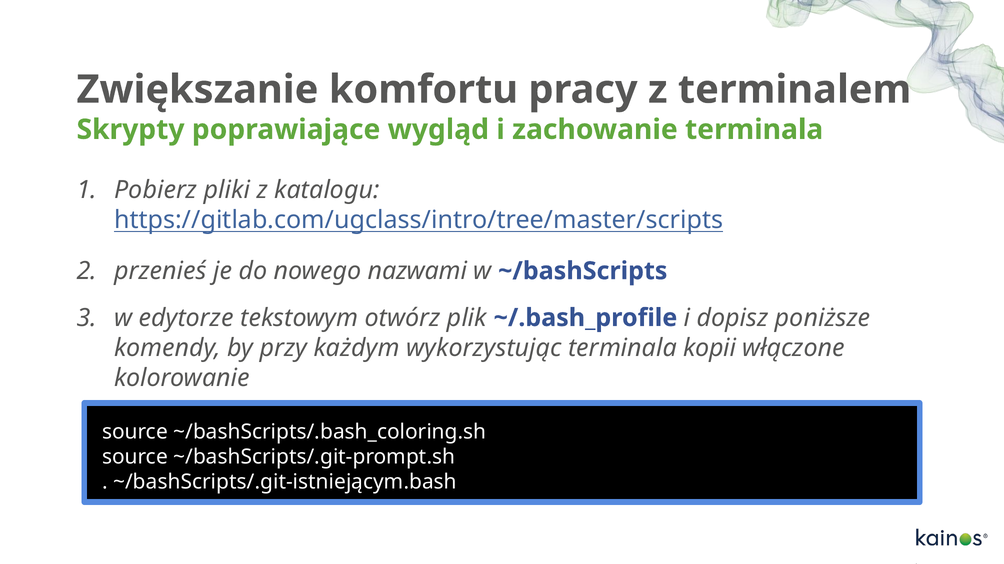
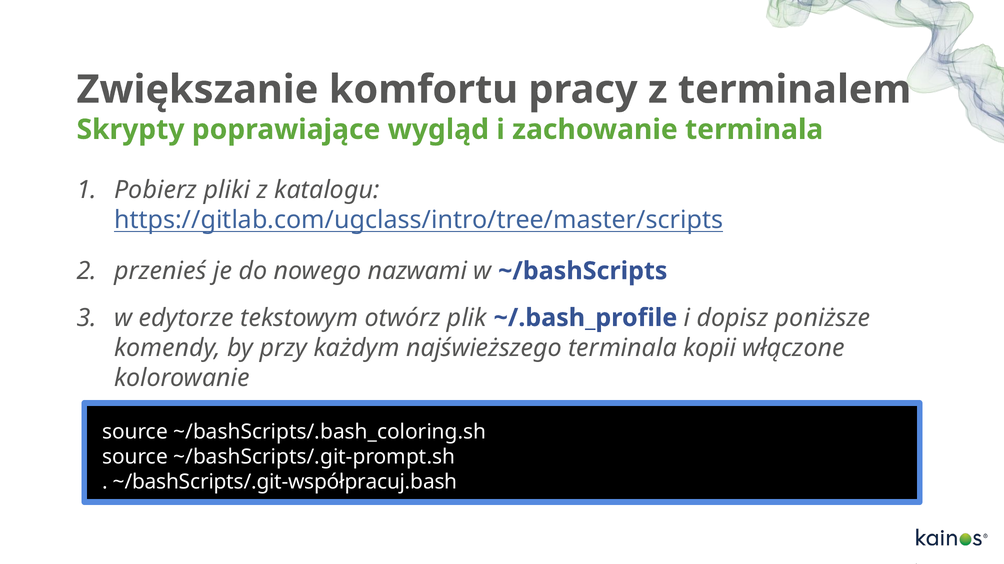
wykorzystując: wykorzystując -> najświeższego
~/bashScripts/.git-istniejącym.bash: ~/bashScripts/.git-istniejącym.bash -> ~/bashScripts/.git-współpracuj.bash
